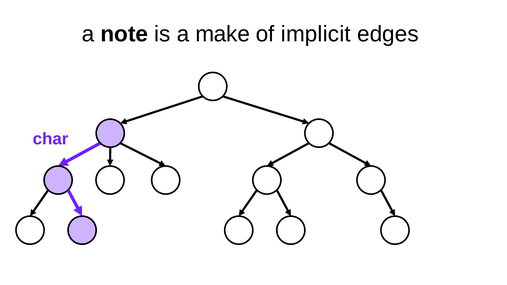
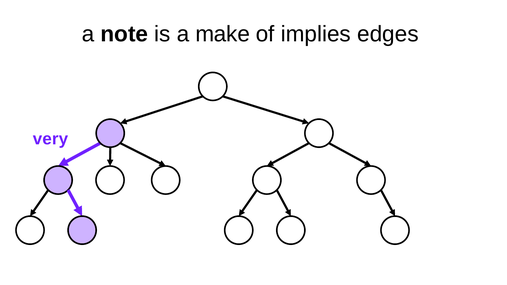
implicit: implicit -> implies
char: char -> very
